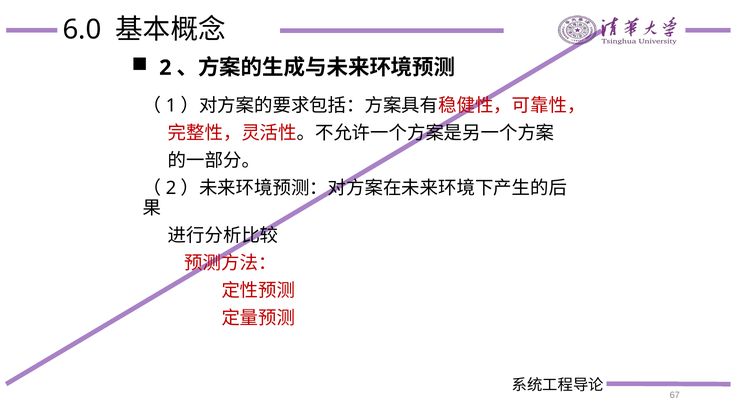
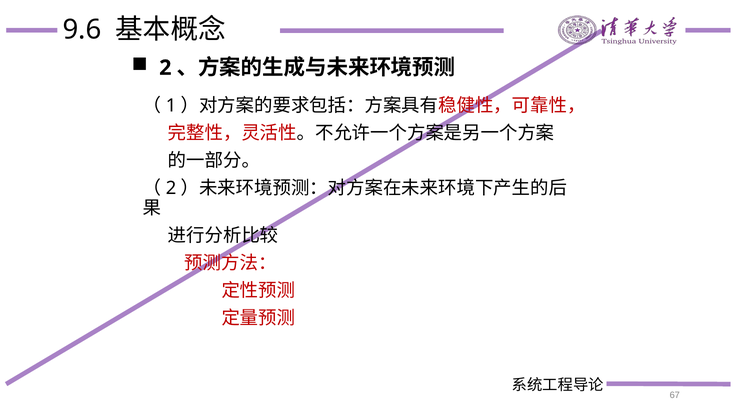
6.0: 6.0 -> 9.6
